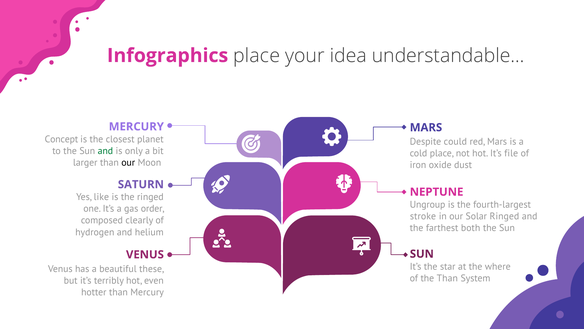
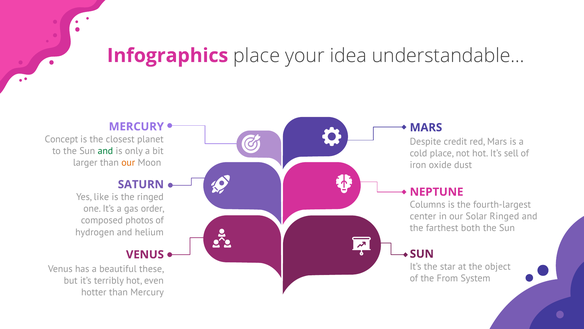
could: could -> credit
file: file -> sell
our at (128, 162) colour: black -> orange
Ungroup: Ungroup -> Columns
stroke: stroke -> center
clearly: clearly -> photos
where: where -> object
the Than: Than -> From
